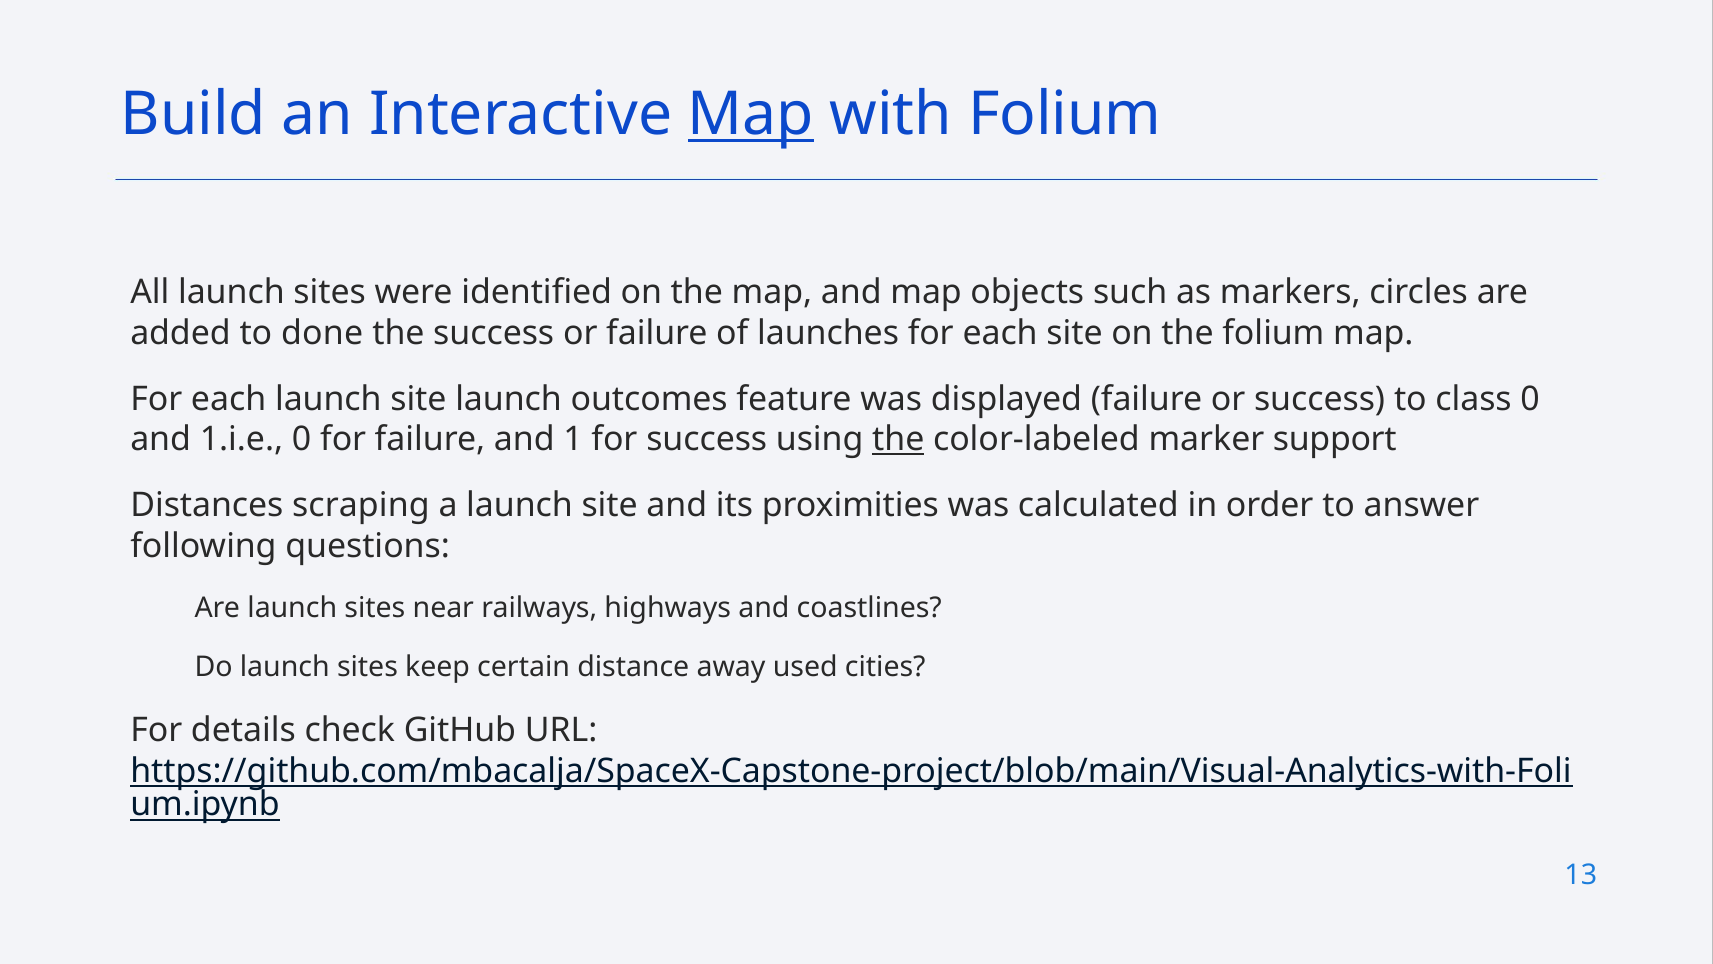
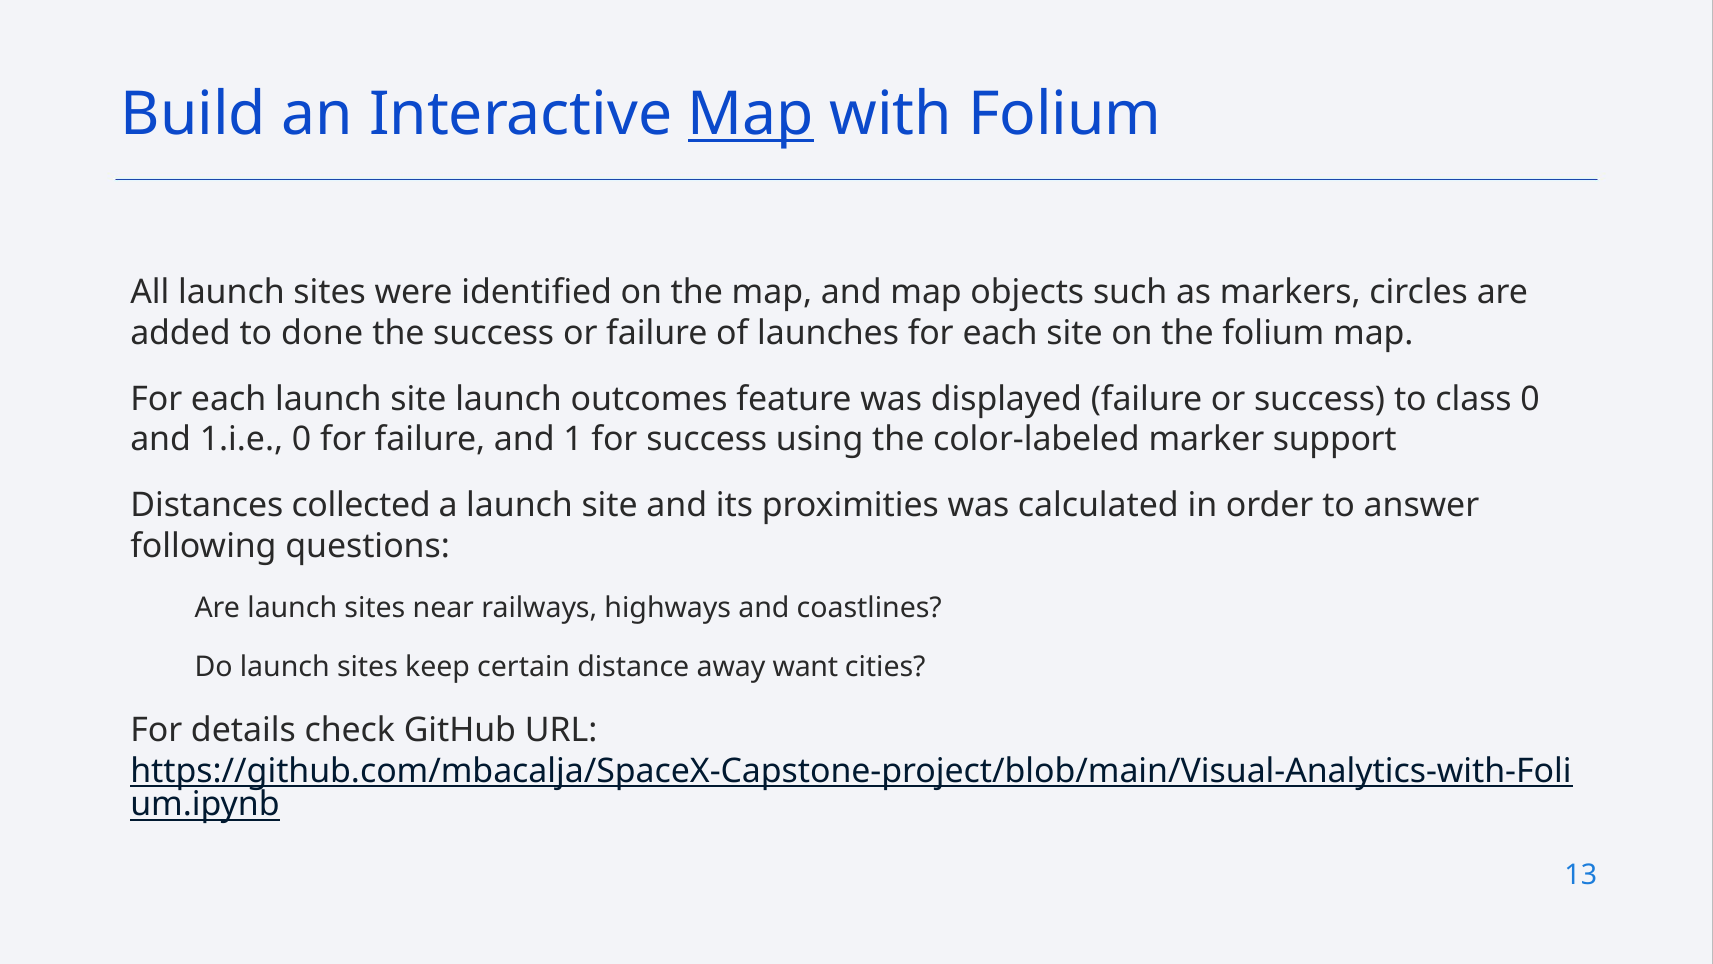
the at (898, 439) underline: present -> none
scraping: scraping -> collected
used: used -> want
